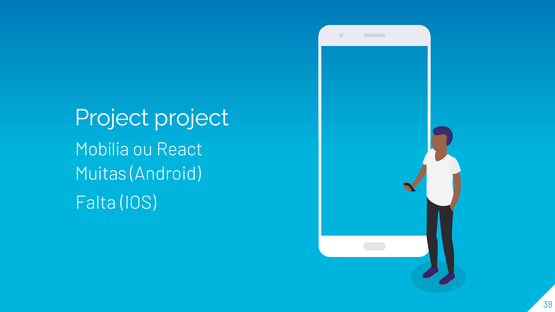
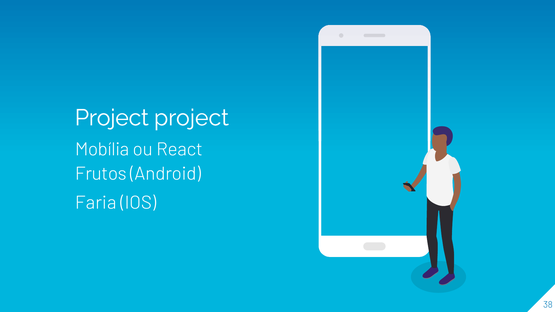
Muitas: Muitas -> Frutos
Falta: Falta -> Faria
